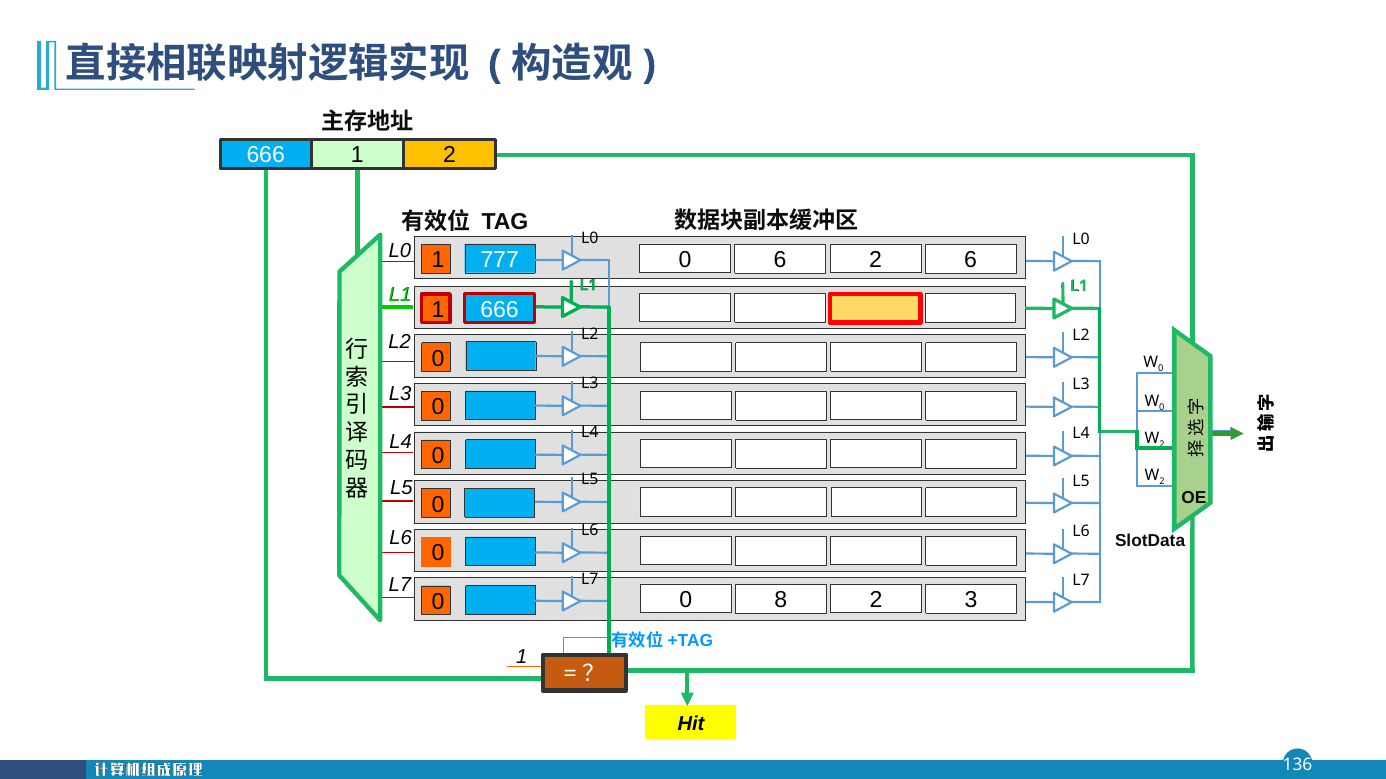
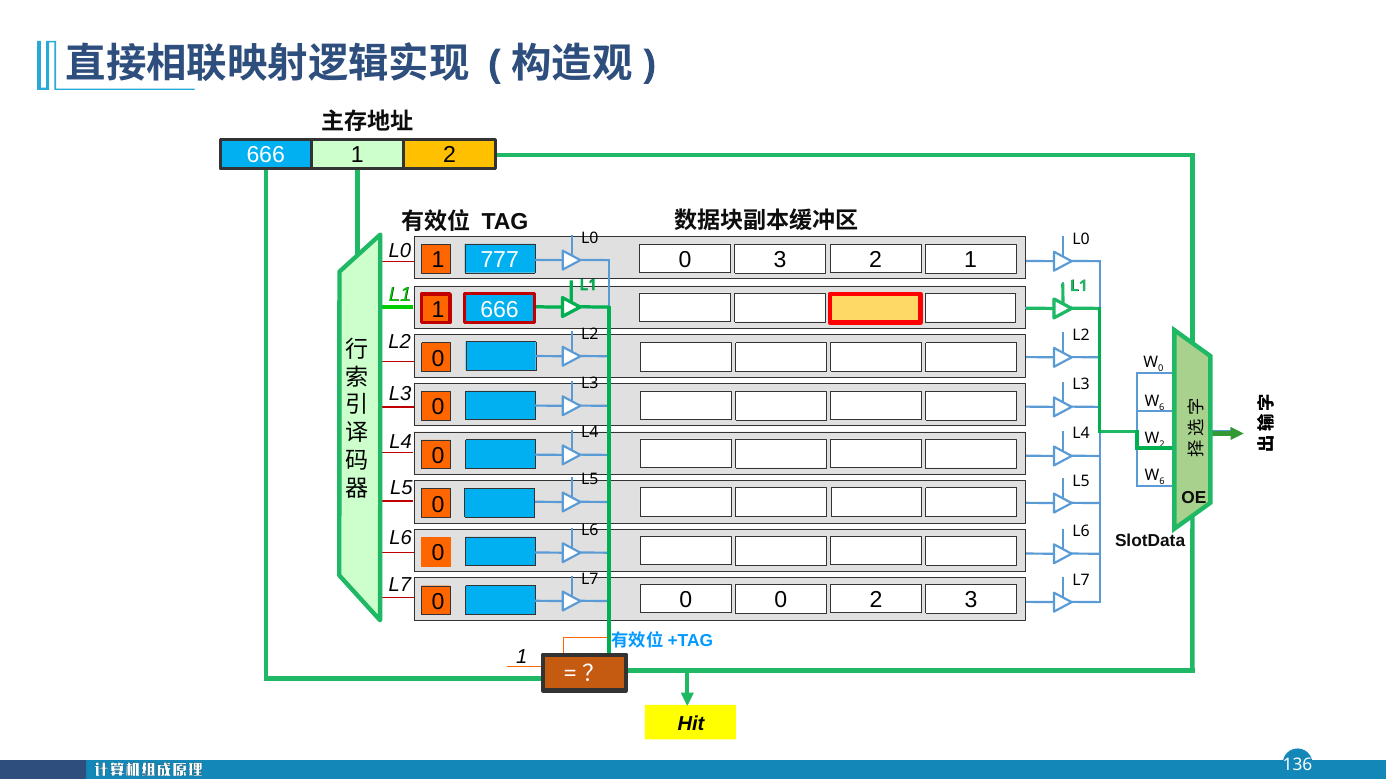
0 6: 6 -> 3
2 6: 6 -> 1
0 at (1162, 408): 0 -> 6
2 at (1162, 482): 2 -> 6
8 at (781, 601): 8 -> 0
